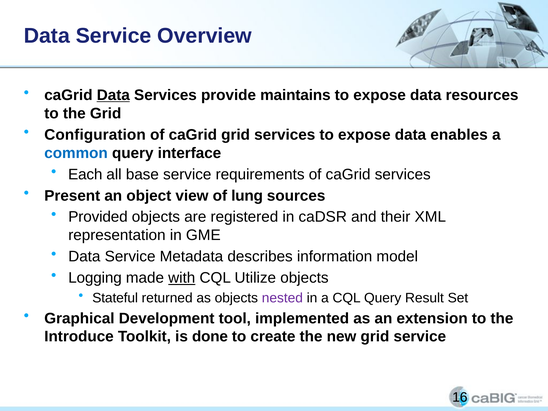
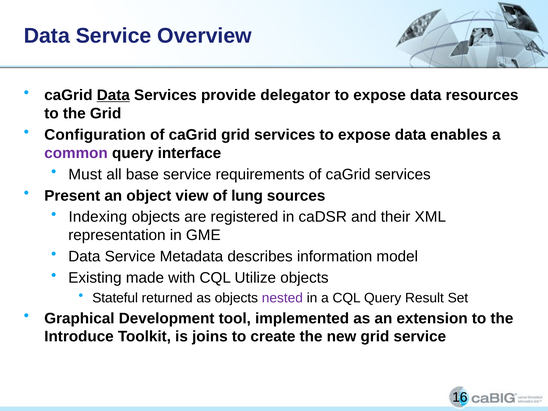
maintains: maintains -> delegator
common colour: blue -> purple
Each: Each -> Must
Provided: Provided -> Indexing
Logging: Logging -> Existing
with underline: present -> none
done: done -> joins
